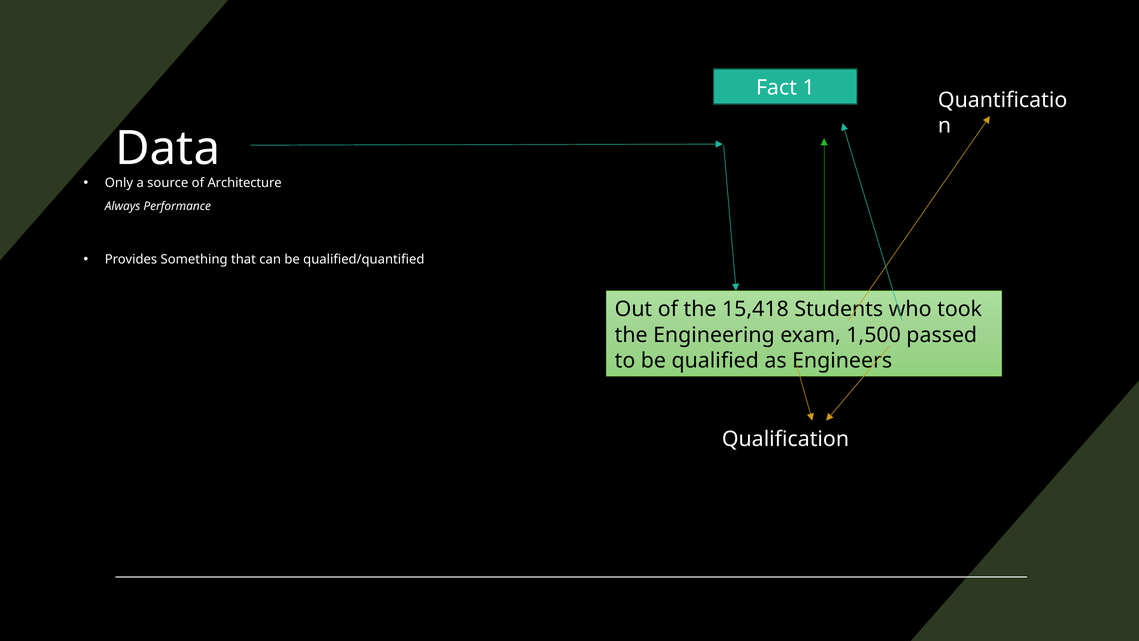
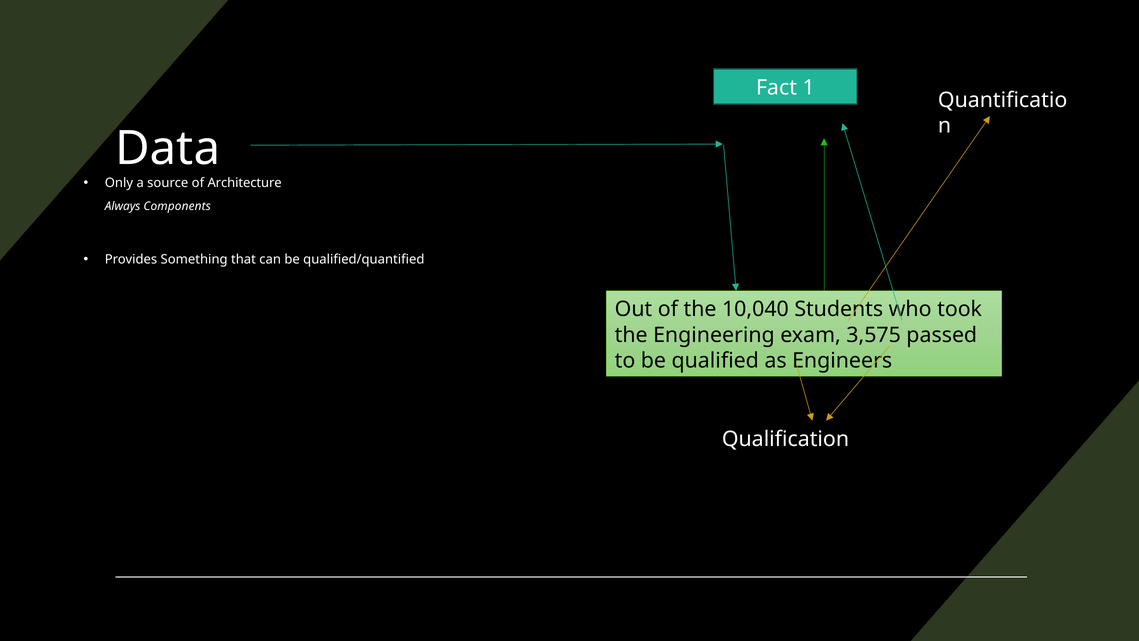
Performance: Performance -> Components
15,418: 15,418 -> 10,040
1,500: 1,500 -> 3,575
